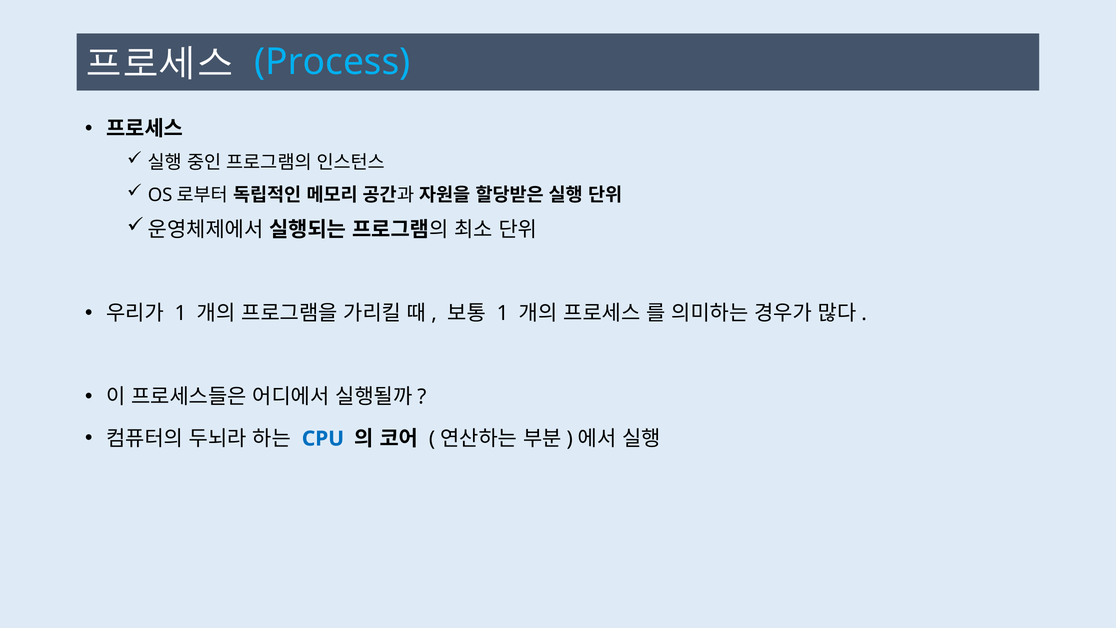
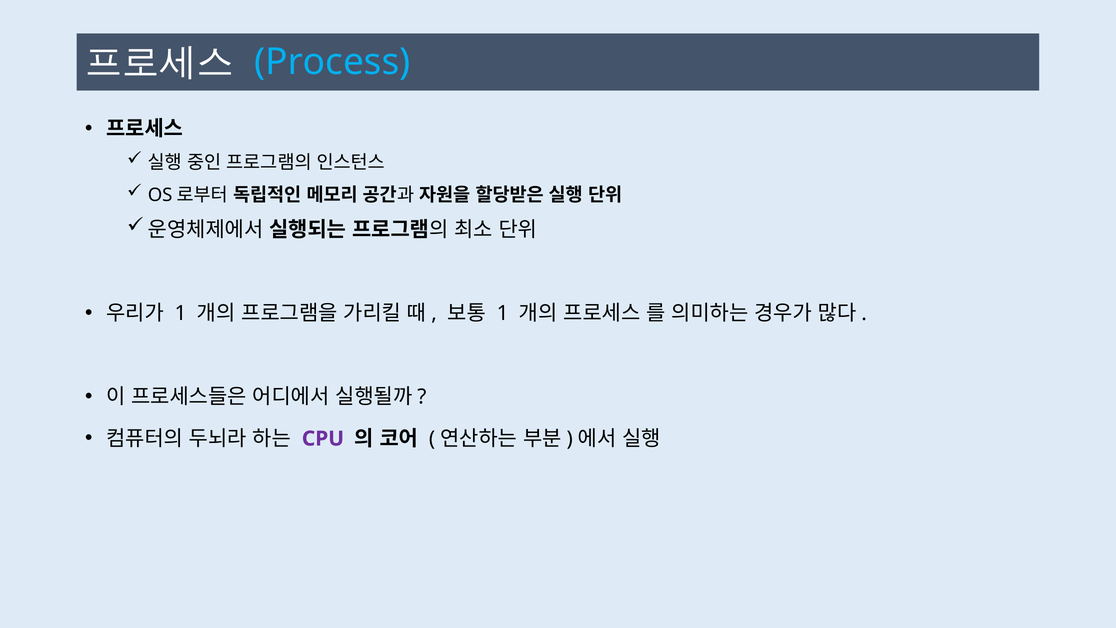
CPU colour: blue -> purple
